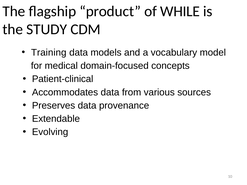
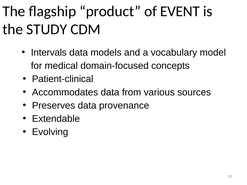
WHILE: WHILE -> EVENT
Training: Training -> Intervals
